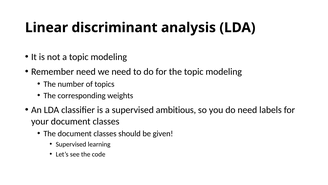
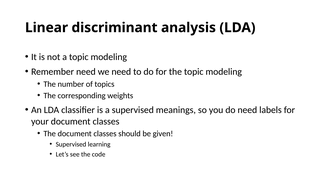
ambitious: ambitious -> meanings
